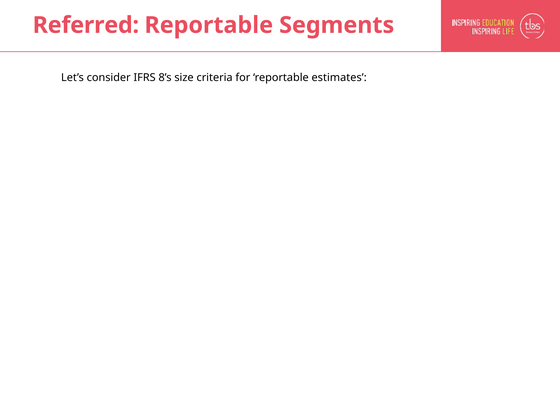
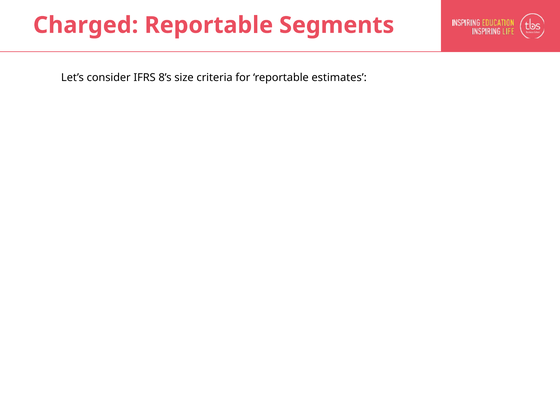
Referred: Referred -> Charged
